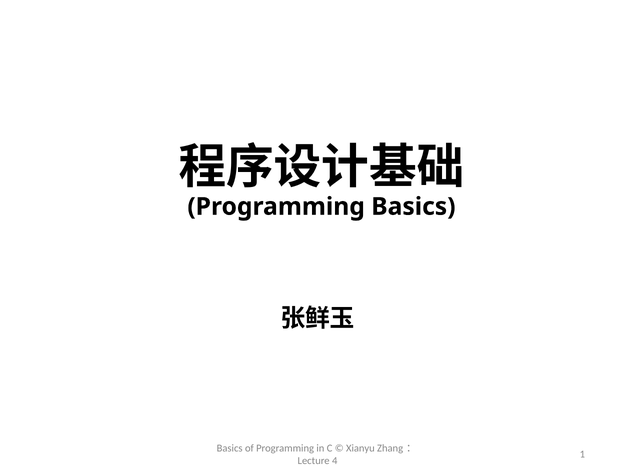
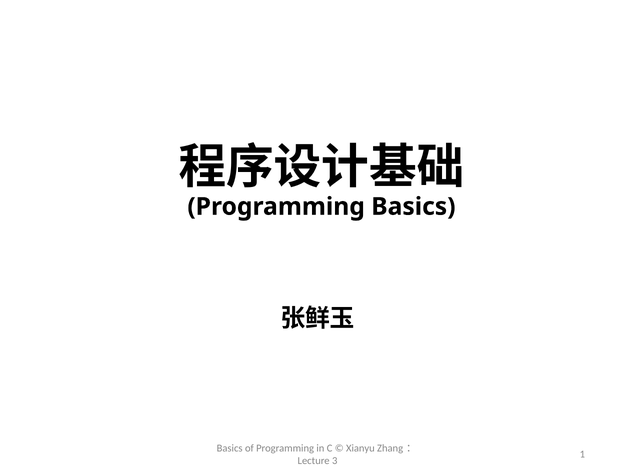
4: 4 -> 3
